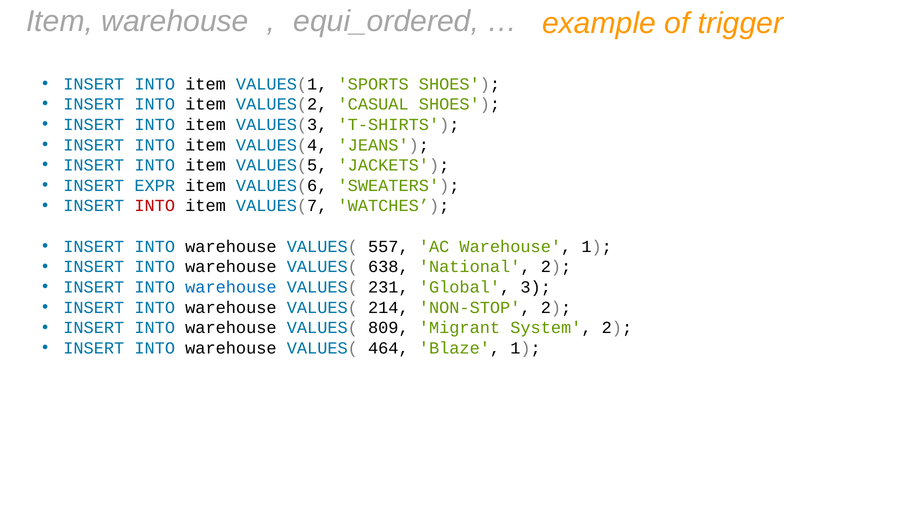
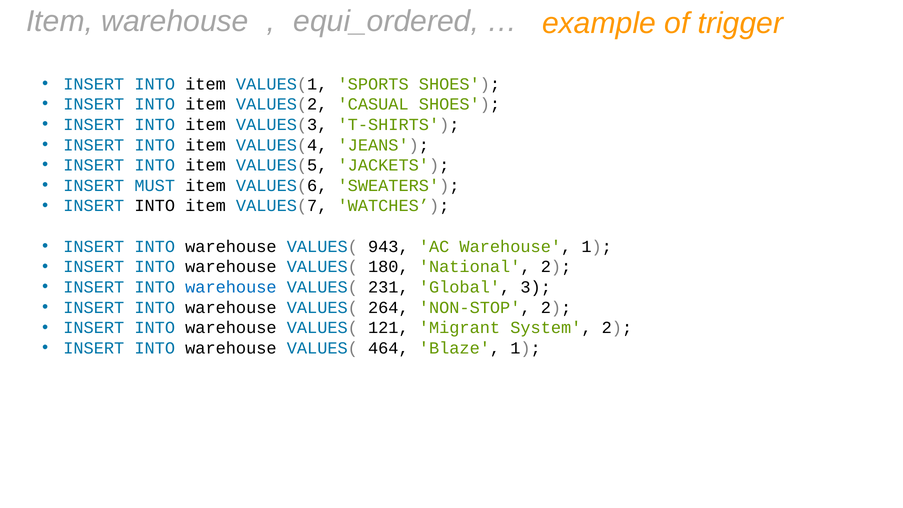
EXPR: EXPR -> MUST
INTO at (155, 206) colour: red -> black
557: 557 -> 943
638: 638 -> 180
214: 214 -> 264
809: 809 -> 121
